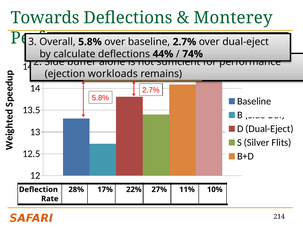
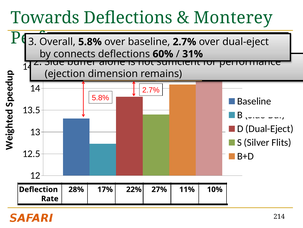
calculate: calculate -> connects
44%: 44% -> 60%
74%: 74% -> 31%
workloads: workloads -> dimension
